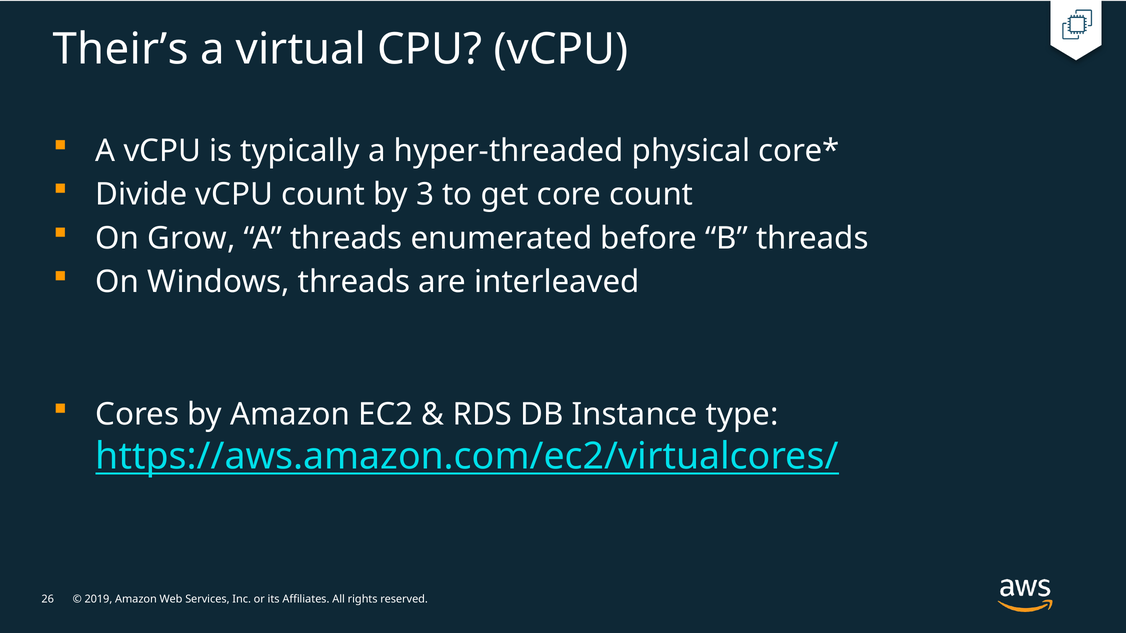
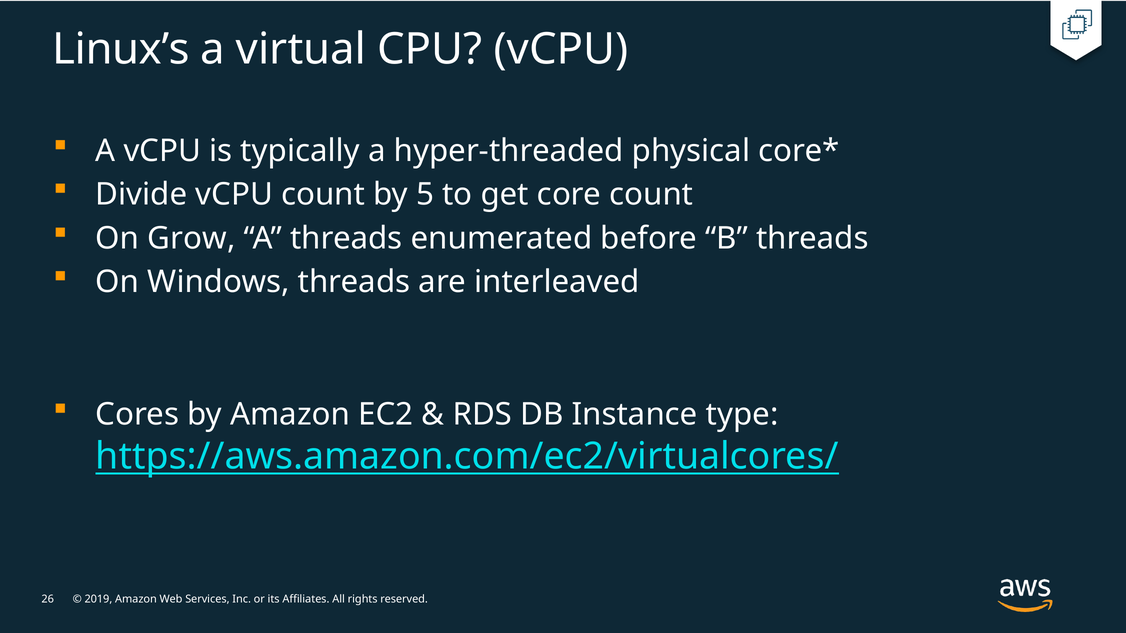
Their’s: Their’s -> Linux’s
3: 3 -> 5
